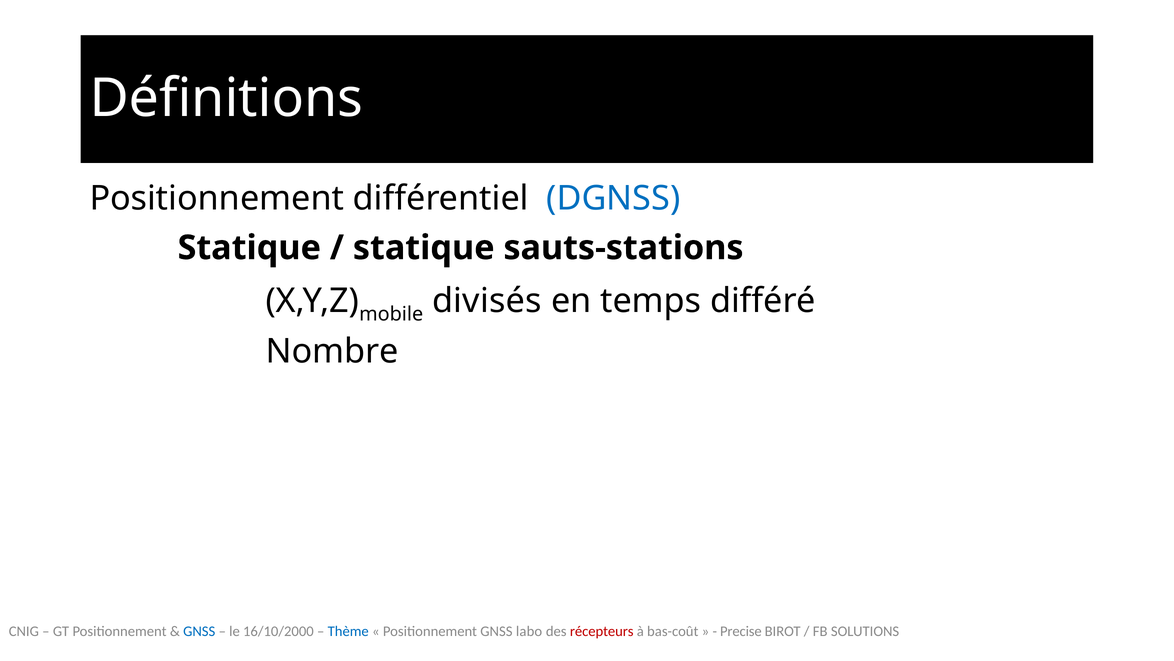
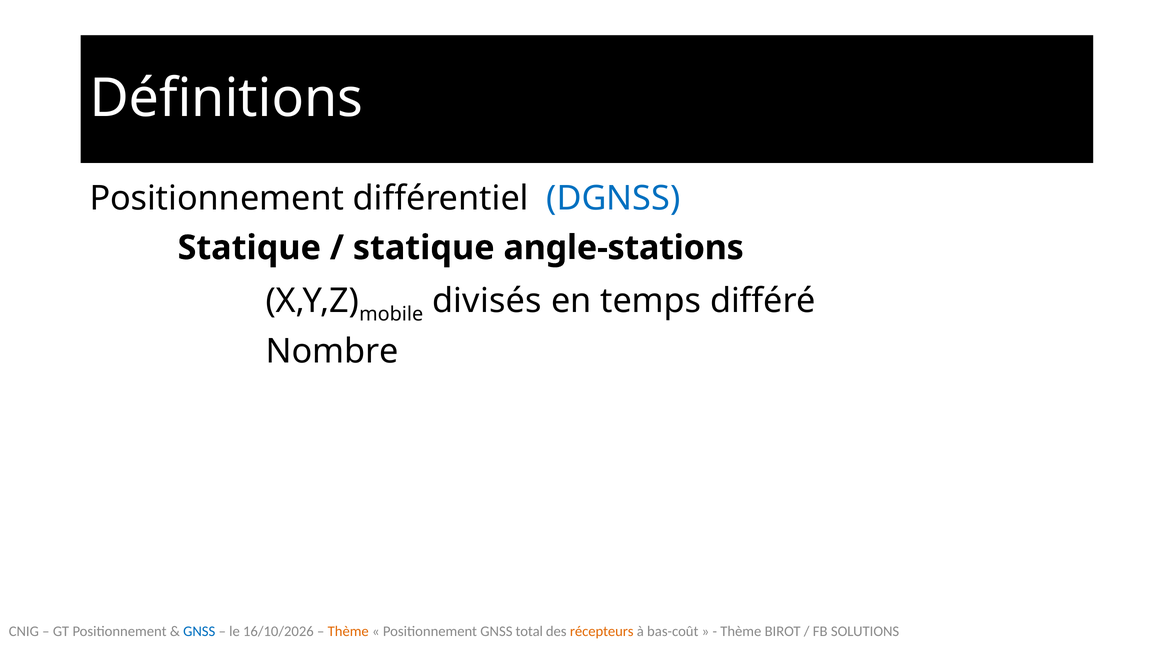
sauts-stations: sauts-stations -> angle-stations
16/10/2000: 16/10/2000 -> 16/10/2026
Thème at (348, 631) colour: blue -> orange
labo: labo -> total
récepteurs colour: red -> orange
Precise at (741, 631): Precise -> Thème
